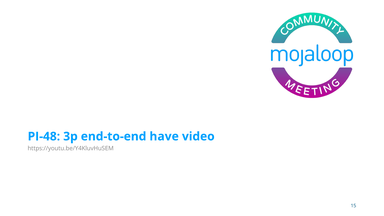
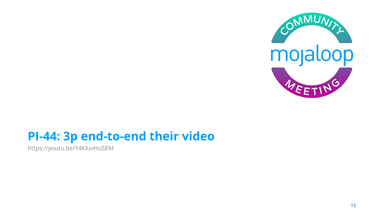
PI-48: PI-48 -> PI-44
have: have -> their
